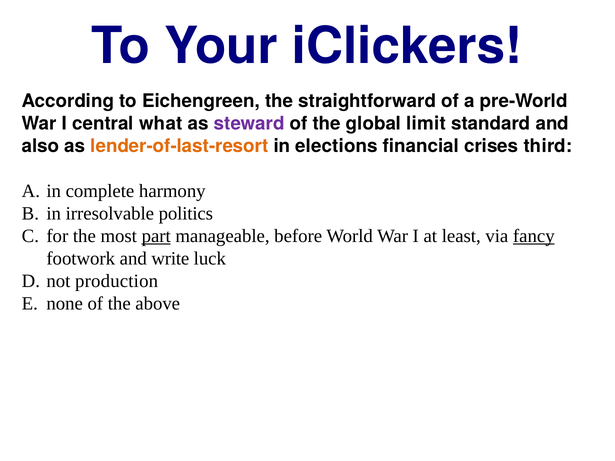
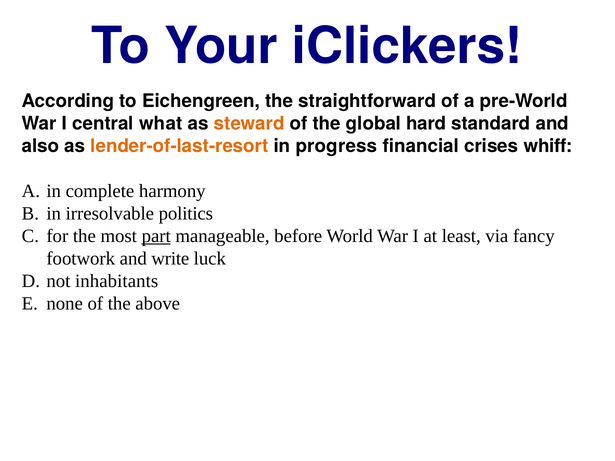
steward colour: purple -> orange
limit: limit -> hard
elections: elections -> progress
third: third -> whiff
fancy underline: present -> none
production: production -> inhabitants
